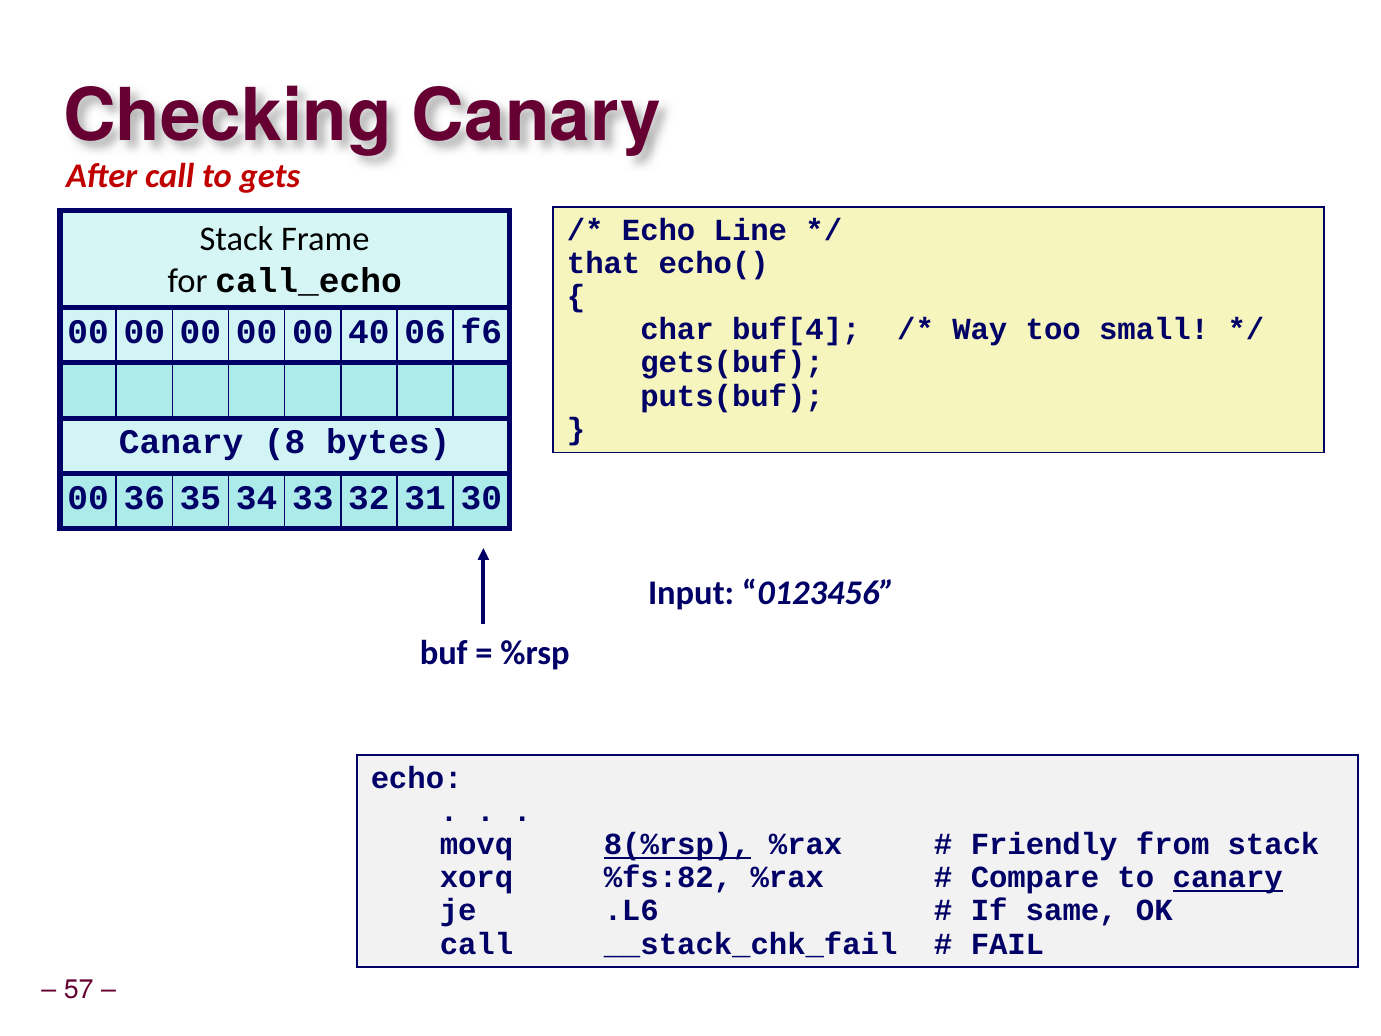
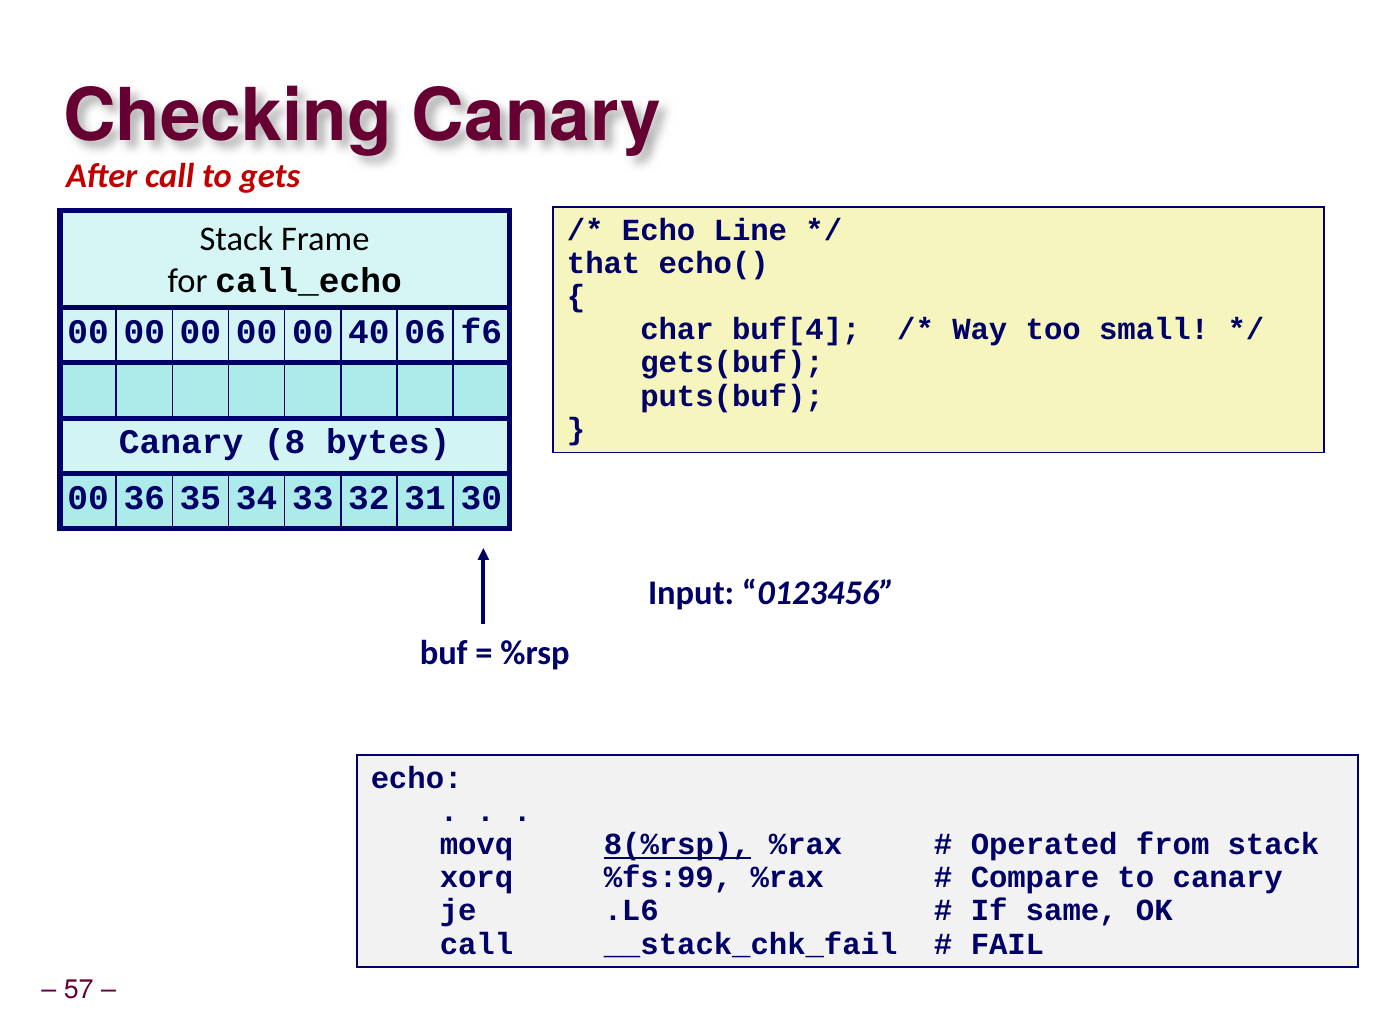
Friendly: Friendly -> Operated
%fs:82: %fs:82 -> %fs:99
canary at (1228, 878) underline: present -> none
